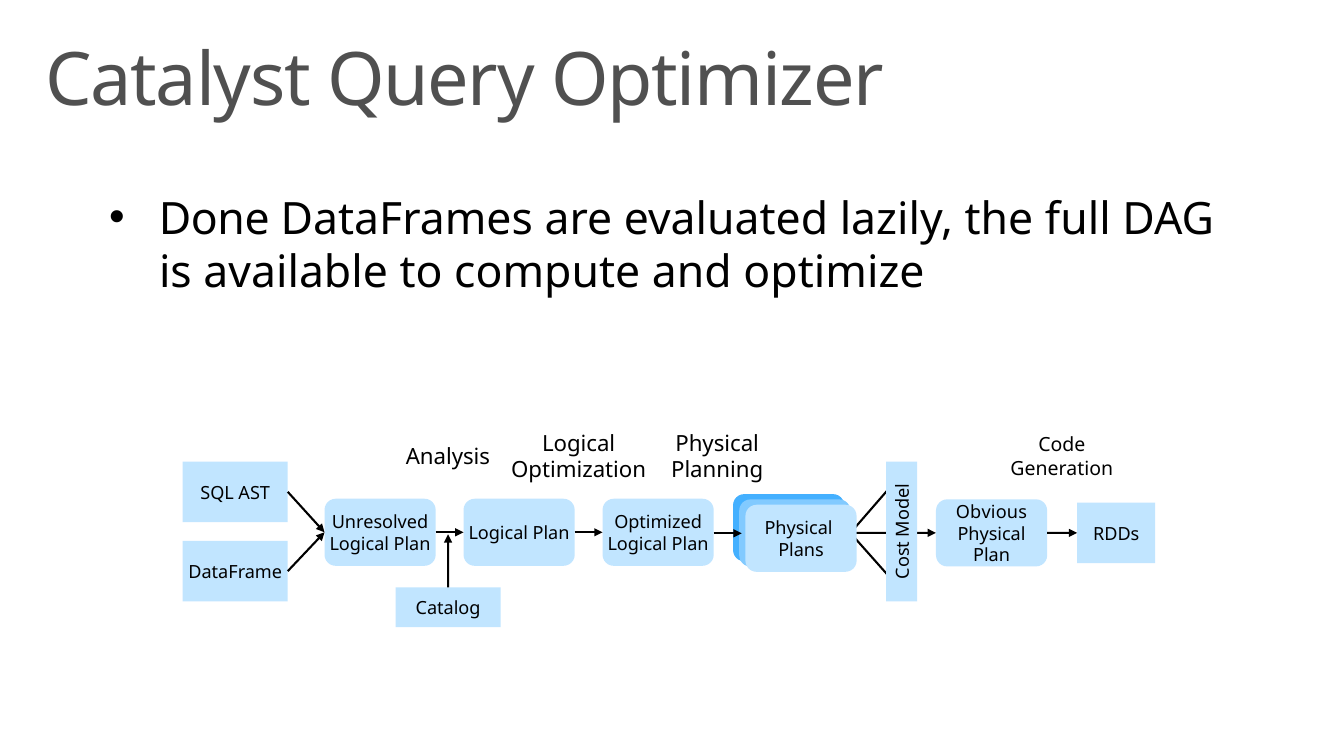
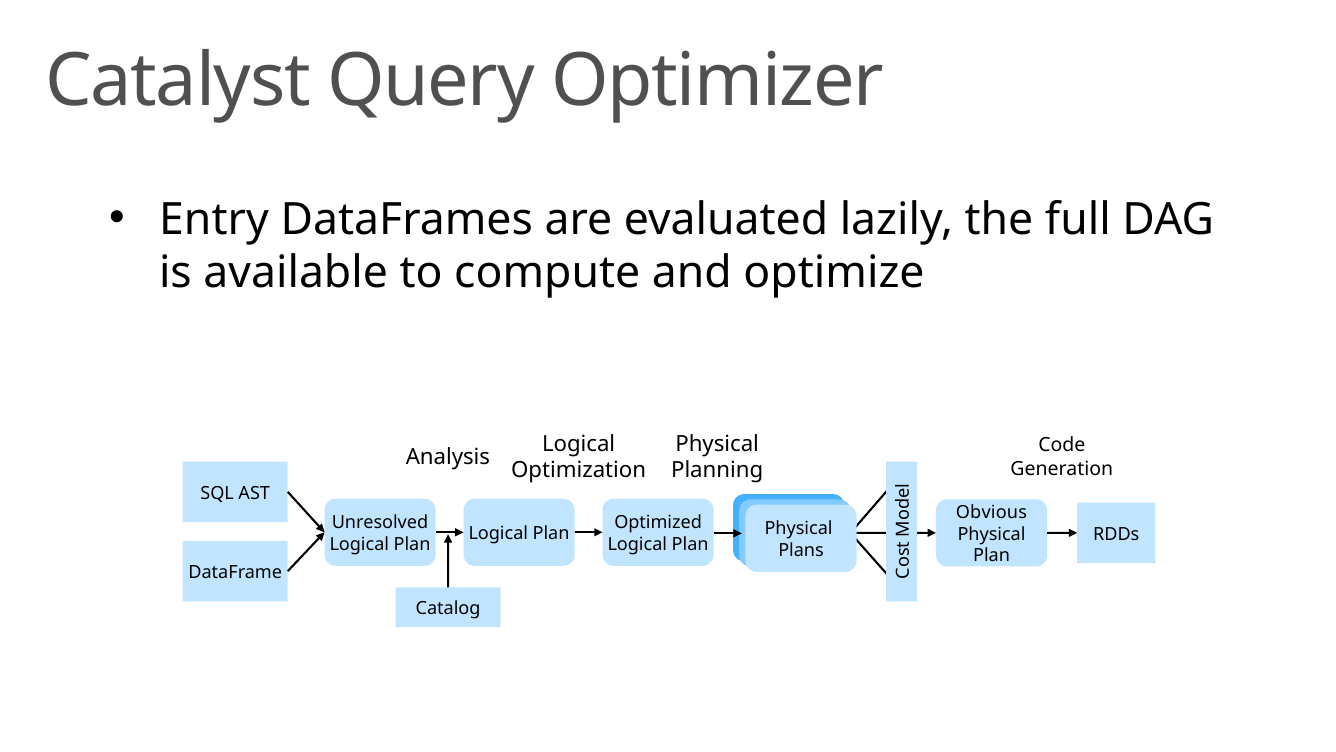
Done: Done -> Entry
